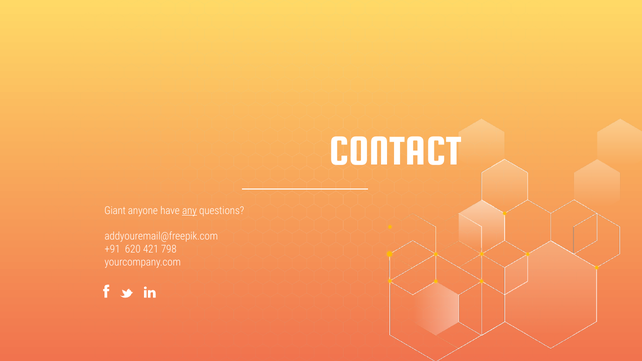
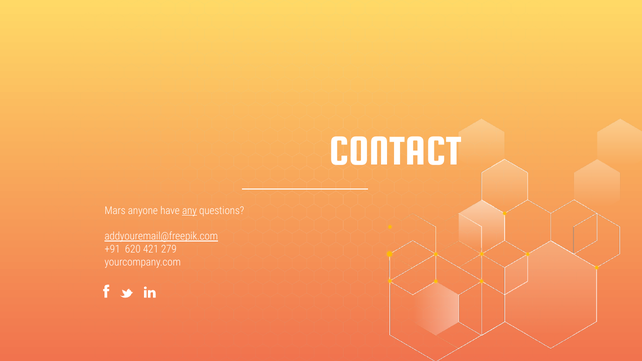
Giant: Giant -> Mars
addyouremail@freepik.com underline: none -> present
798: 798 -> 279
